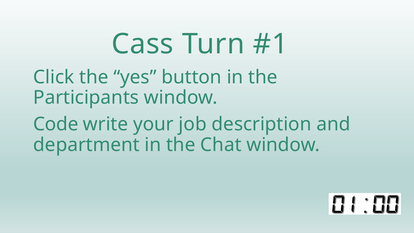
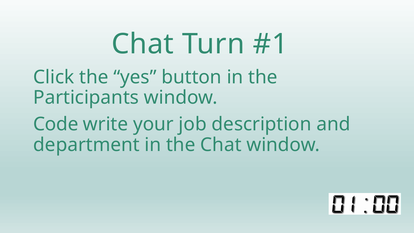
Cass at (143, 44): Cass -> Chat
